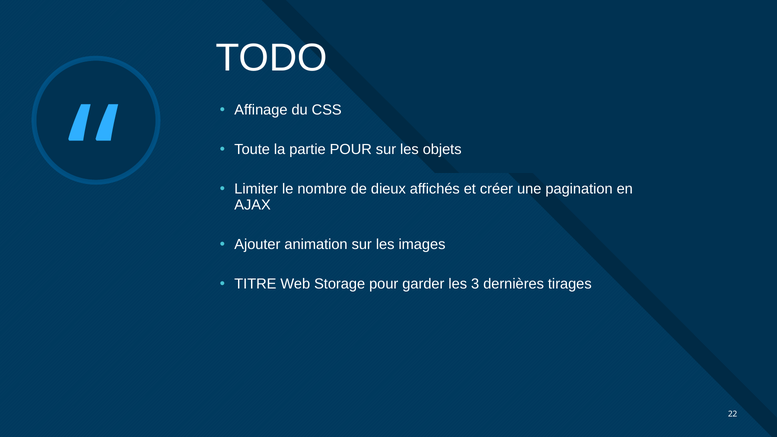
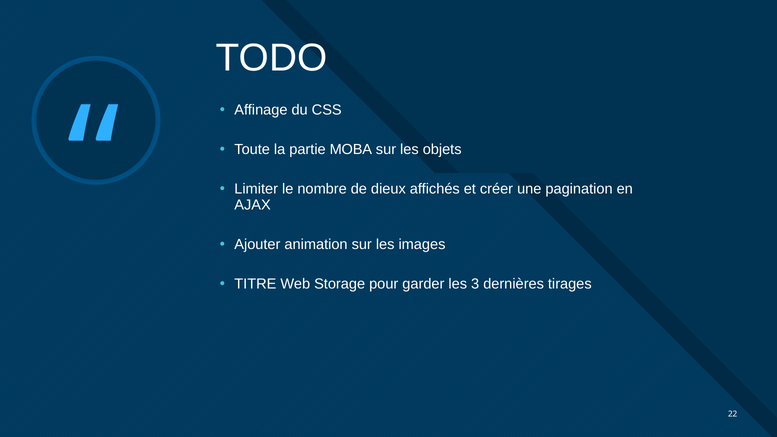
partie POUR: POUR -> MOBA
